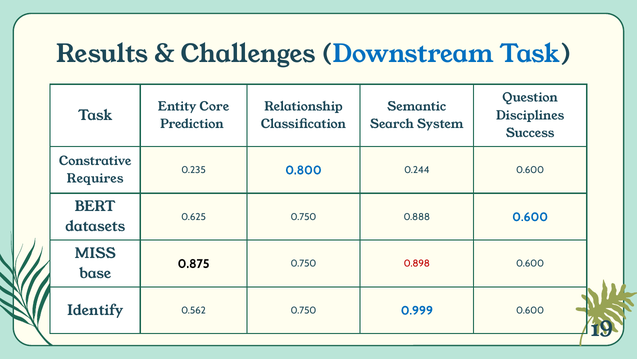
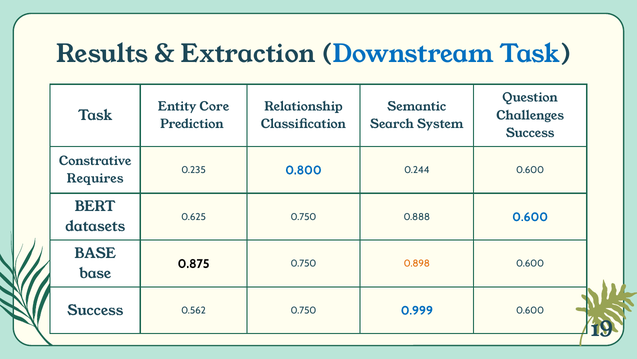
Challenges: Challenges -> Extraction
Disciplines: Disciplines -> Challenges
MISS at (95, 253): MISS -> BASE
0.898 colour: red -> orange
Identify at (95, 310): Identify -> Success
